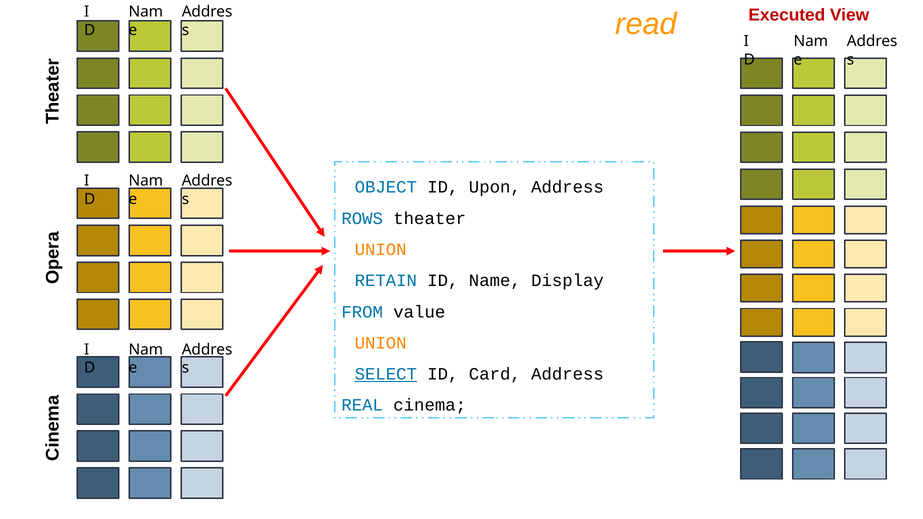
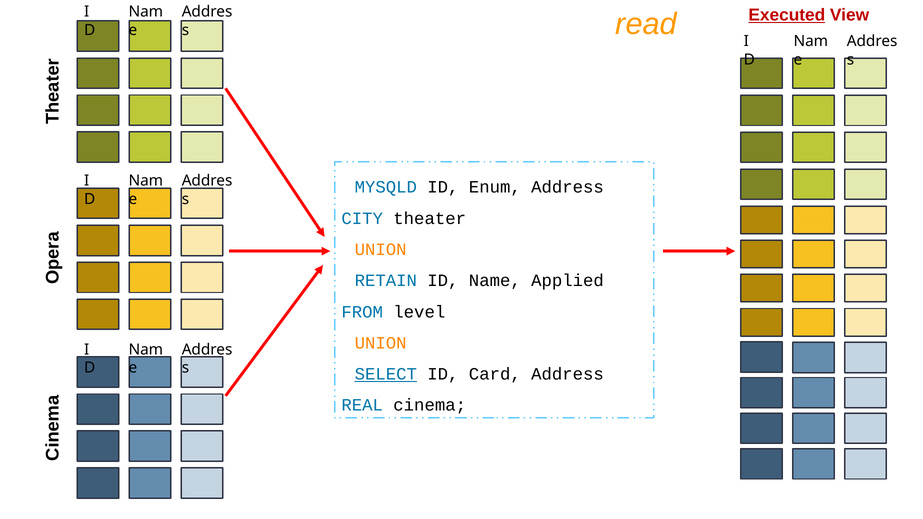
Executed underline: none -> present
OBJECT: OBJECT -> MYSQLD
Upon: Upon -> Enum
ROWS: ROWS -> CITY
Display: Display -> Applied
value: value -> level
